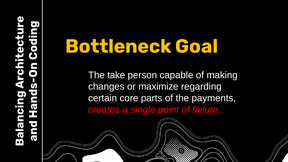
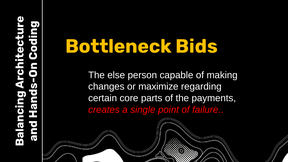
Goal: Goal -> Bids
take: take -> else
